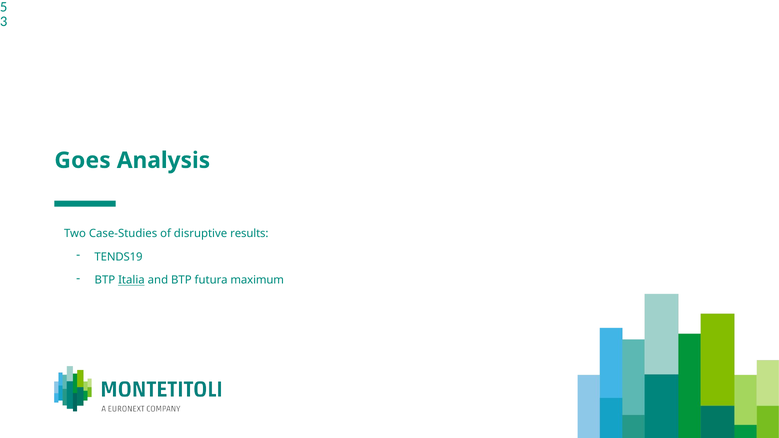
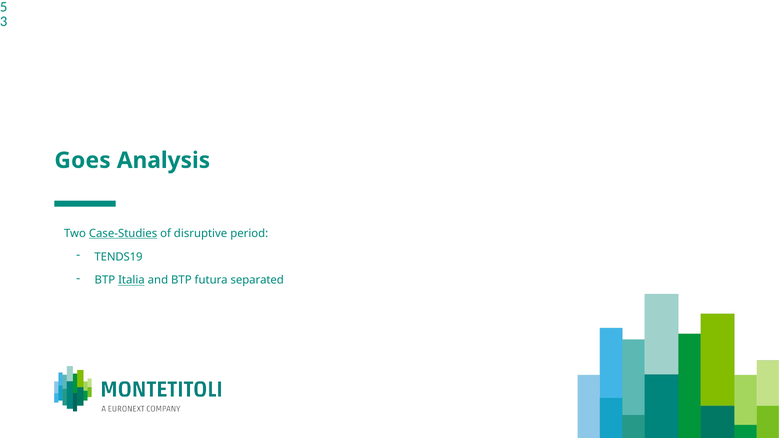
Case-Studies underline: none -> present
results: results -> period
maximum: maximum -> separated
